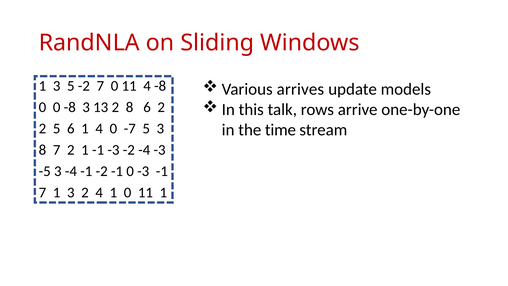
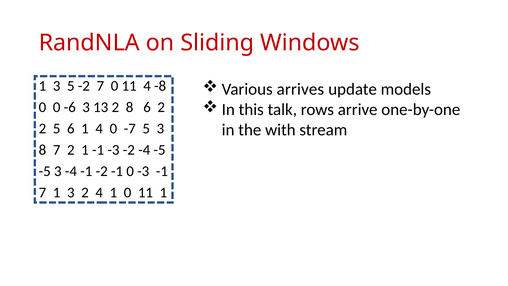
0 -8: -8 -> -6
time: time -> with
-4 -3: -3 -> -5
